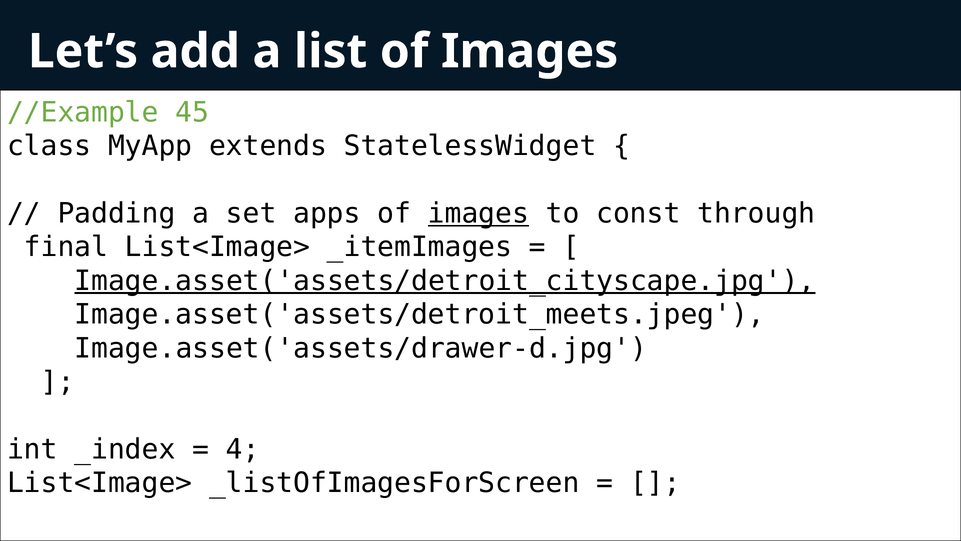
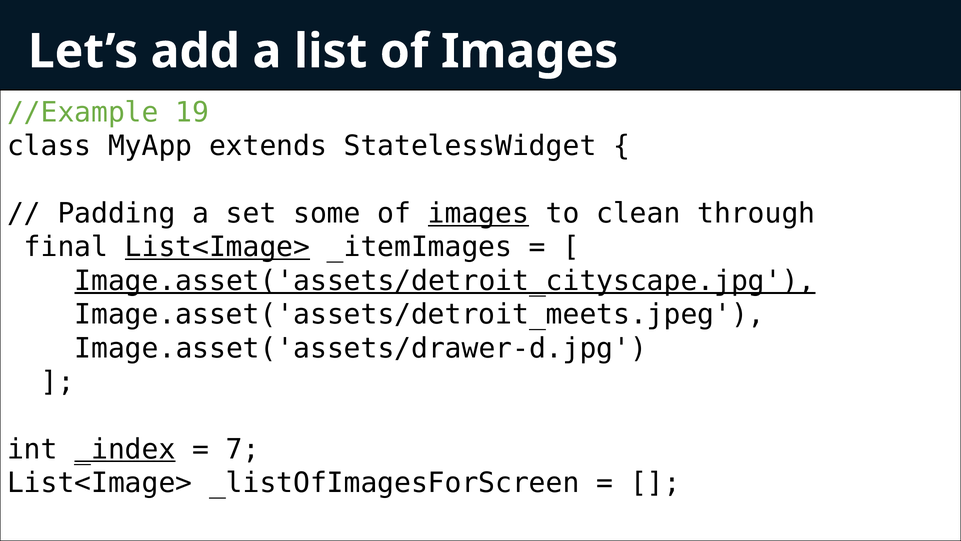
45: 45 -> 19
apps: apps -> some
const: const -> clean
List<Image> at (218, 247) underline: none -> present
_index underline: none -> present
4: 4 -> 7
